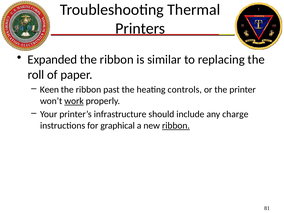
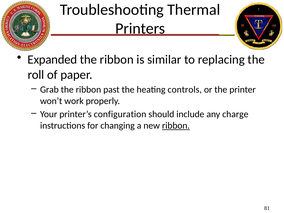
Keen: Keen -> Grab
work underline: present -> none
infrastructure: infrastructure -> configuration
graphical: graphical -> changing
